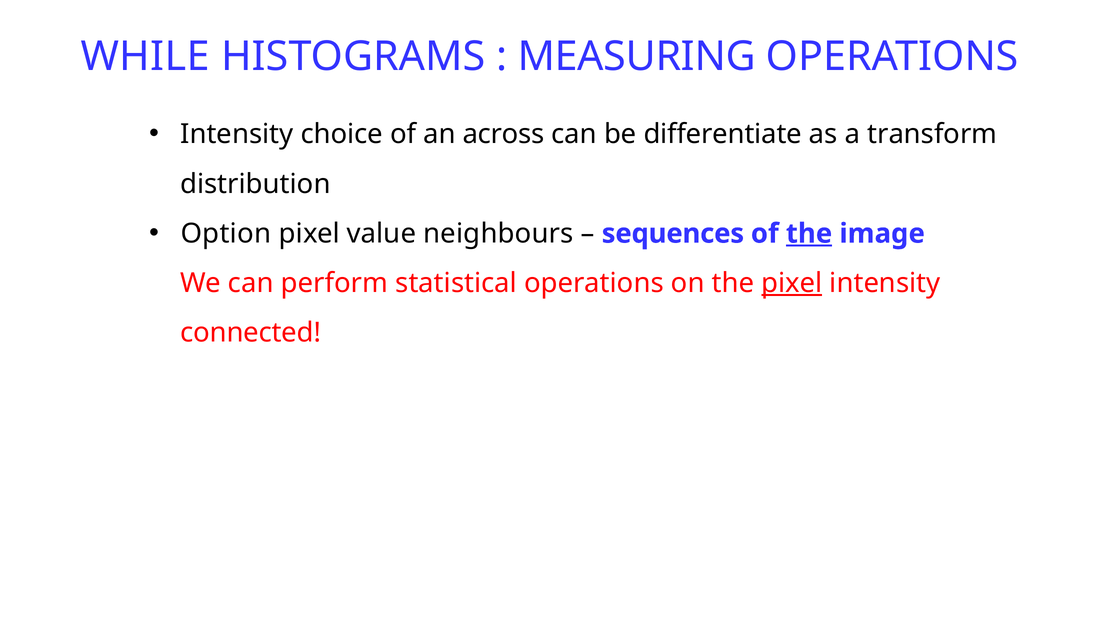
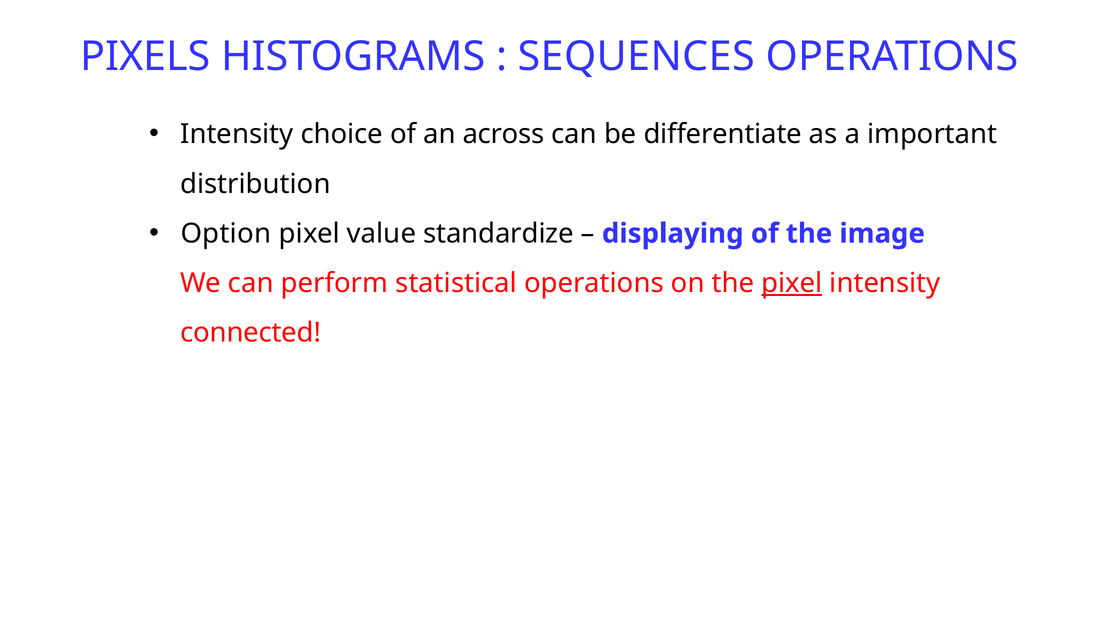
WHILE: WHILE -> PIXELS
MEASURING: MEASURING -> SEQUENCES
transform: transform -> important
neighbours: neighbours -> standardize
sequences: sequences -> displaying
the at (809, 234) underline: present -> none
